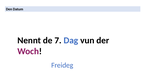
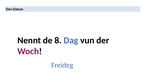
7: 7 -> 8
